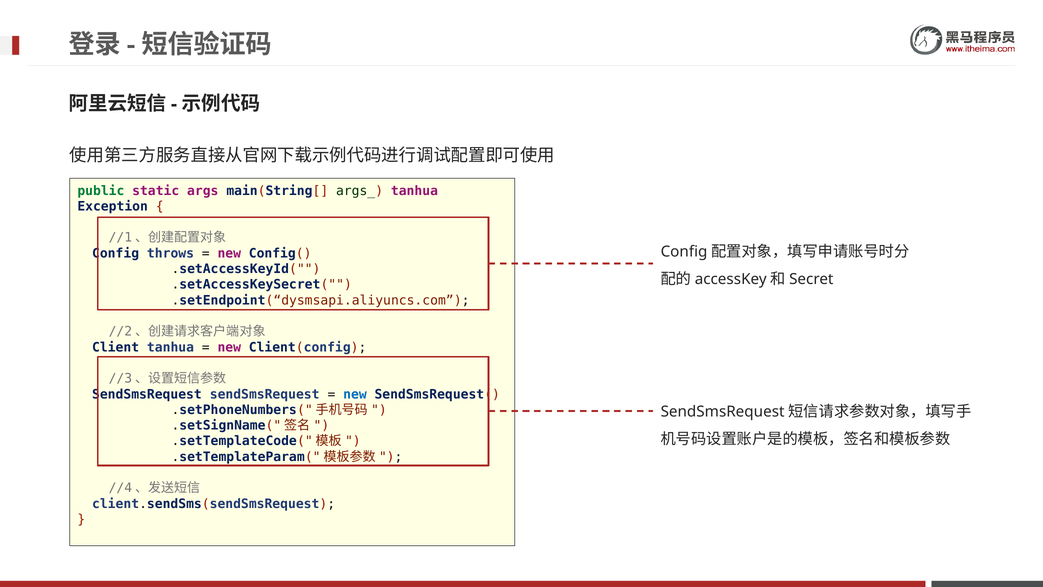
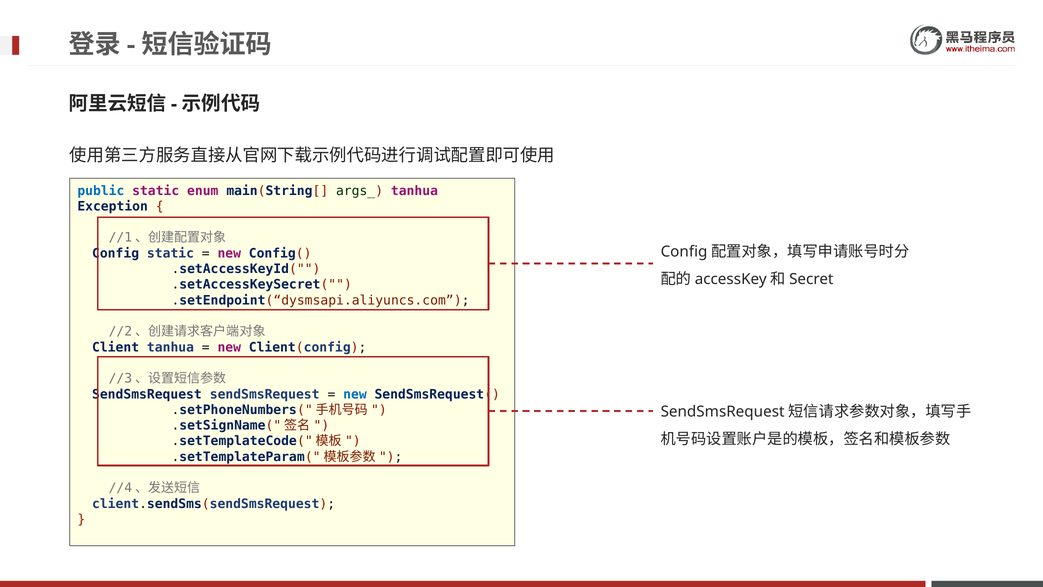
public colour: green -> blue
args: args -> enum
Config throws: throws -> static
